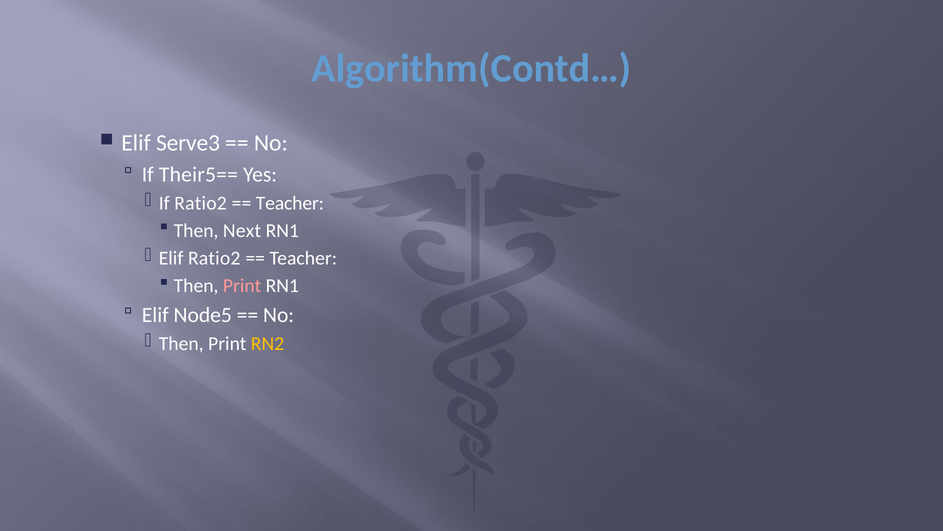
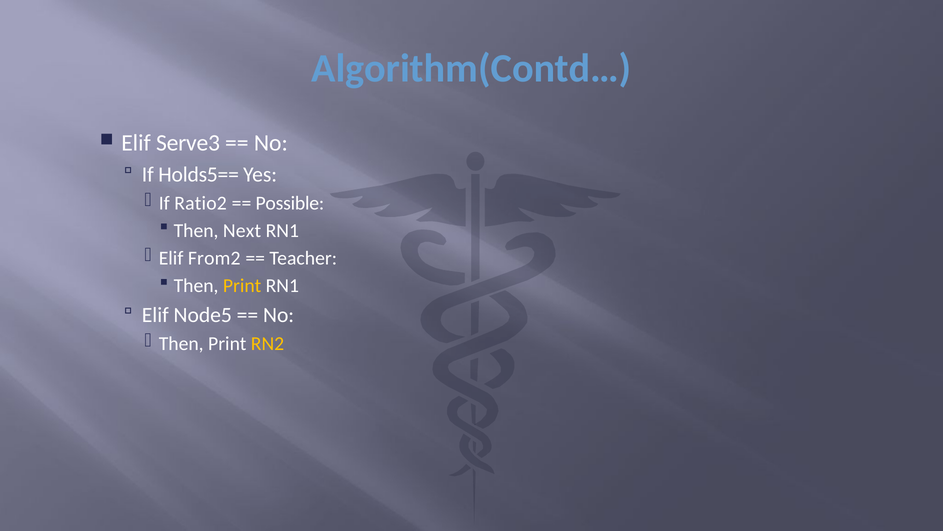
Their5==: Their5== -> Holds5==
Teacher at (290, 203): Teacher -> Possible
Elif Ratio2: Ratio2 -> From2
Print at (242, 285) colour: pink -> yellow
